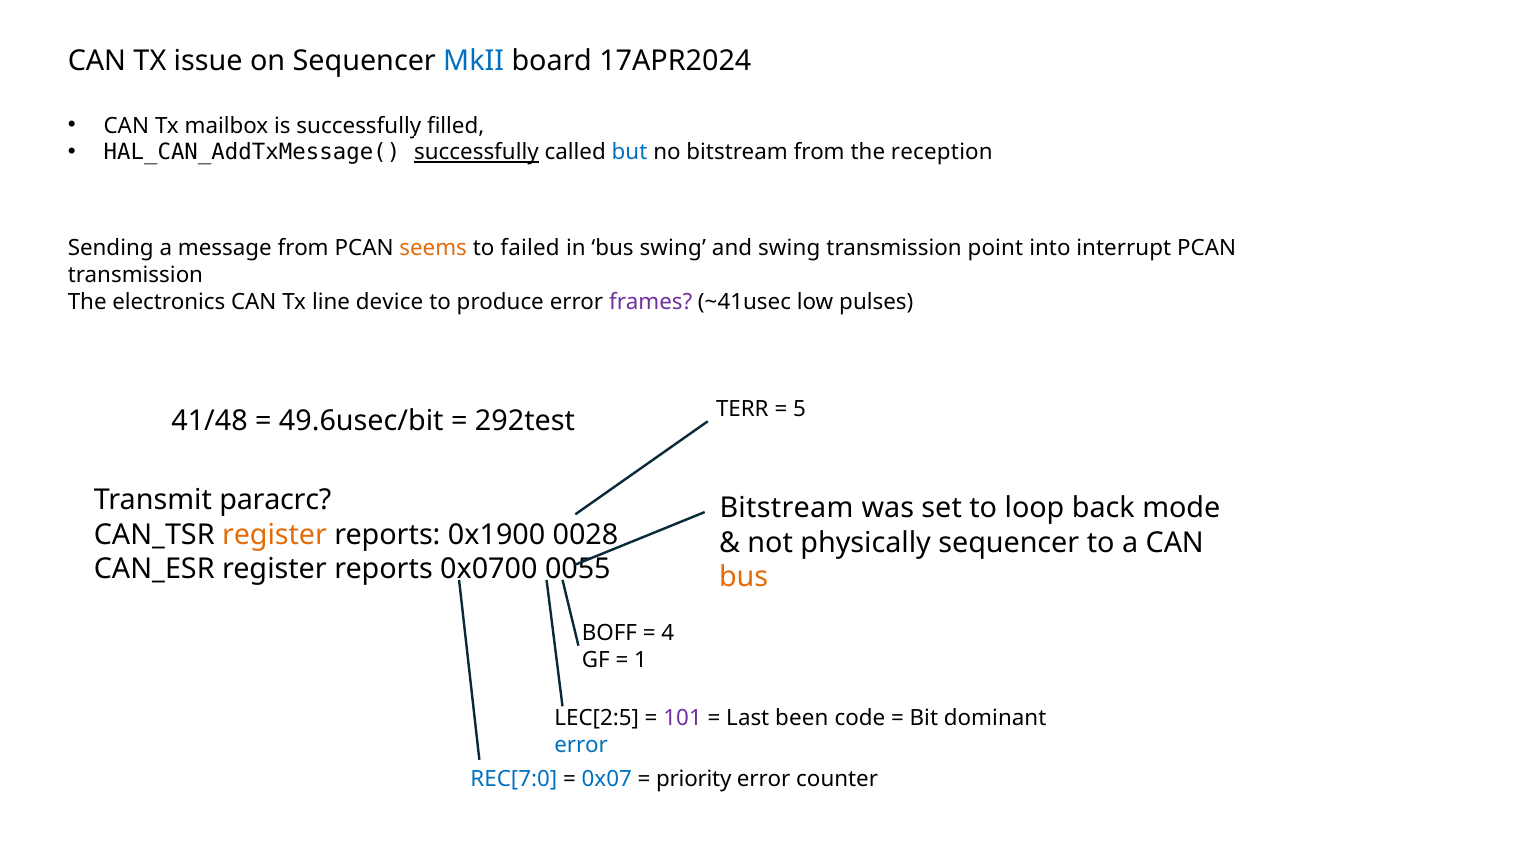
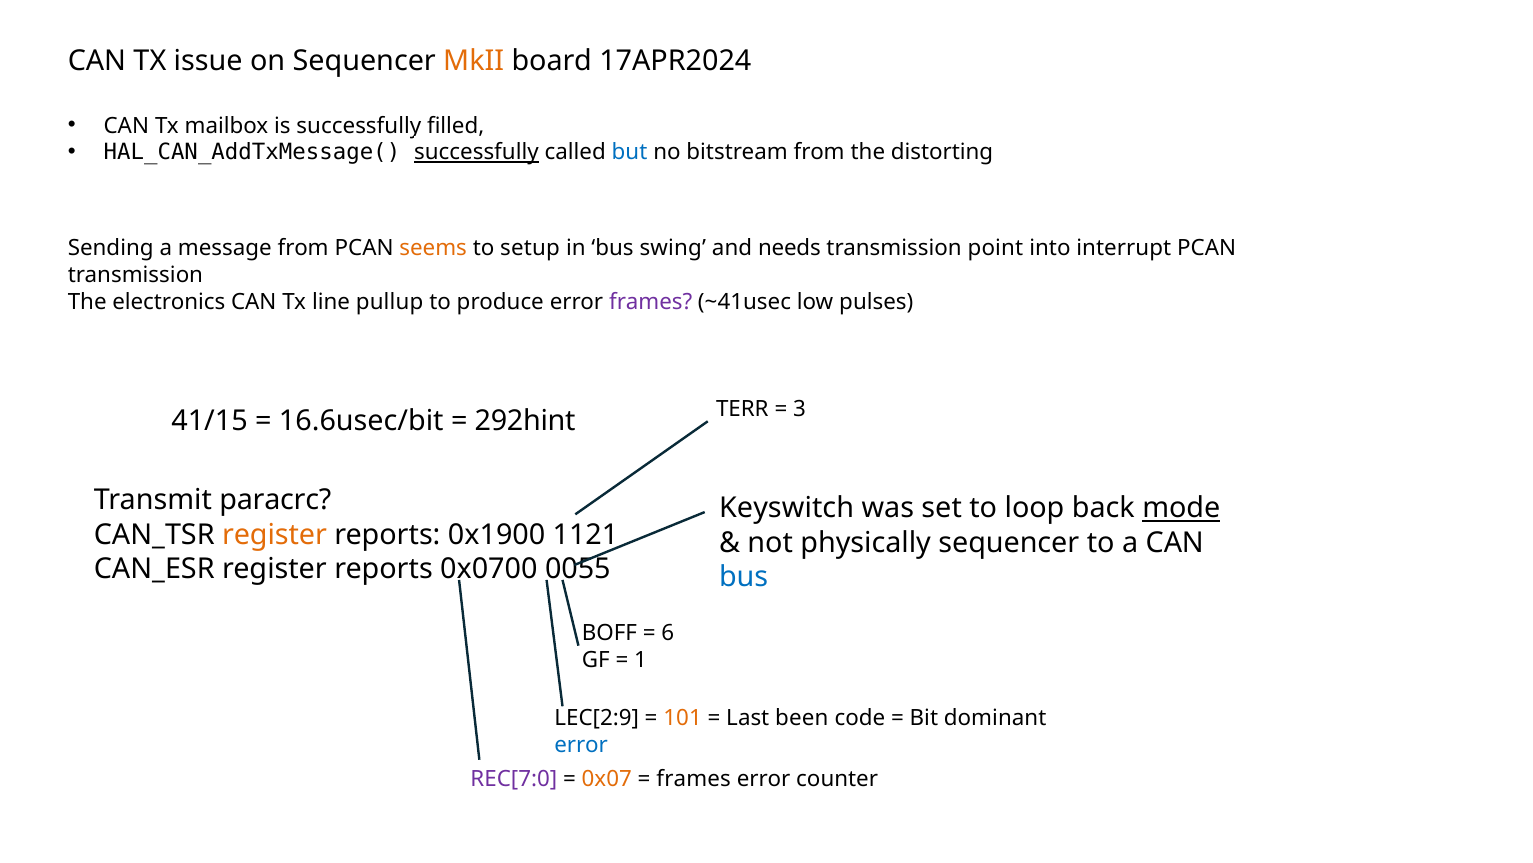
MkII colour: blue -> orange
reception: reception -> distorting
failed: failed -> setup
and swing: swing -> needs
device: device -> pullup
5: 5 -> 3
41/48: 41/48 -> 41/15
49.6usec/bit: 49.6usec/bit -> 16.6usec/bit
292test: 292test -> 292hint
Bitstream at (787, 508): Bitstream -> Keyswitch
mode underline: none -> present
0028: 0028 -> 1121
bus at (744, 577) colour: orange -> blue
4: 4 -> 6
LEC[2:5: LEC[2:5 -> LEC[2:9
101 colour: purple -> orange
REC[7:0 colour: blue -> purple
0x07 colour: blue -> orange
priority at (694, 778): priority -> frames
